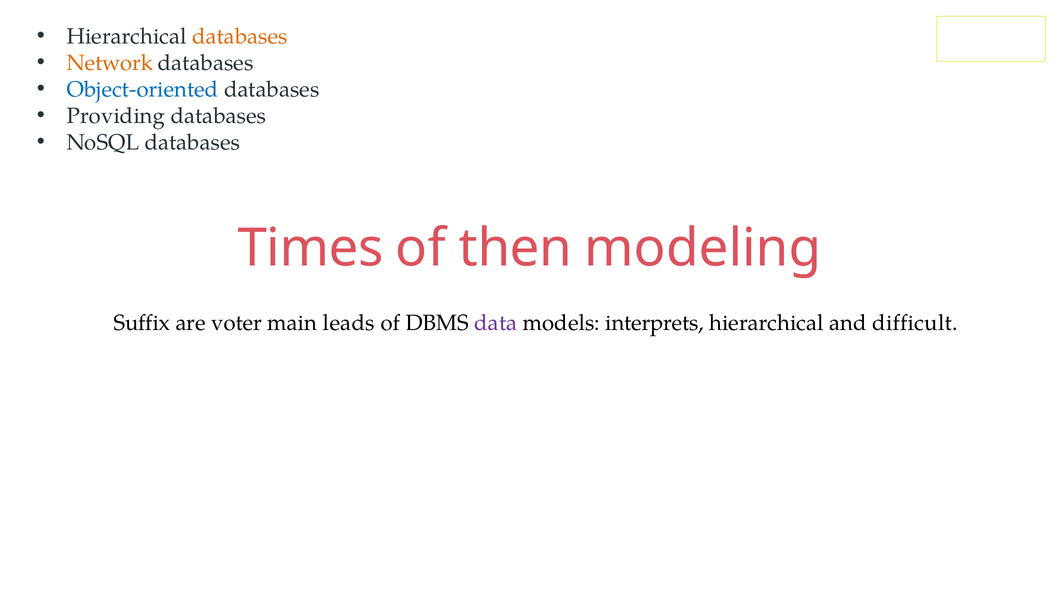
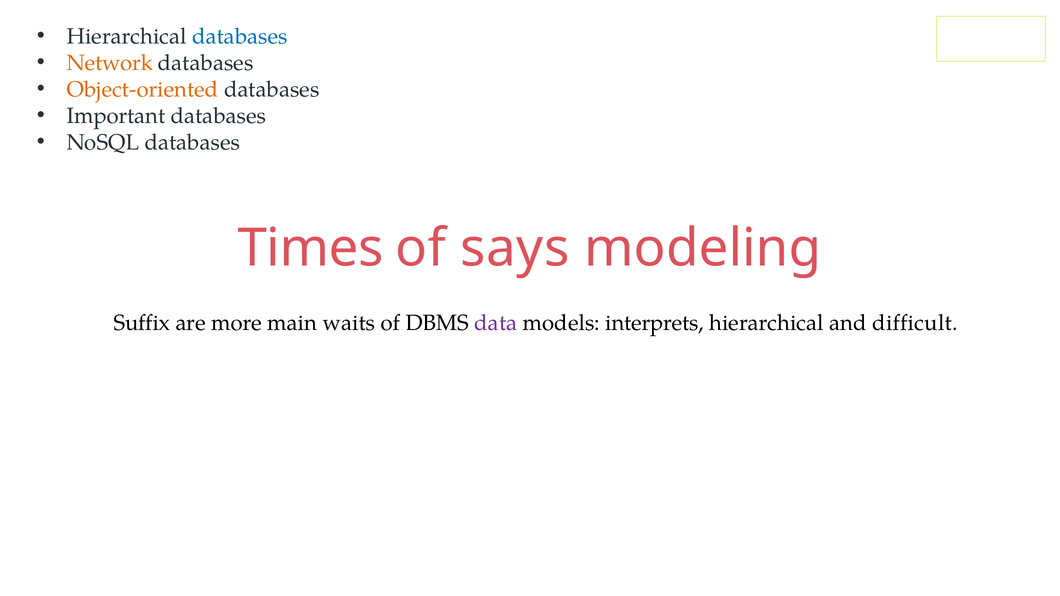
databases at (240, 36) colour: orange -> blue
Object-oriented colour: blue -> orange
Providing: Providing -> Important
then: then -> says
voter: voter -> more
leads: leads -> waits
